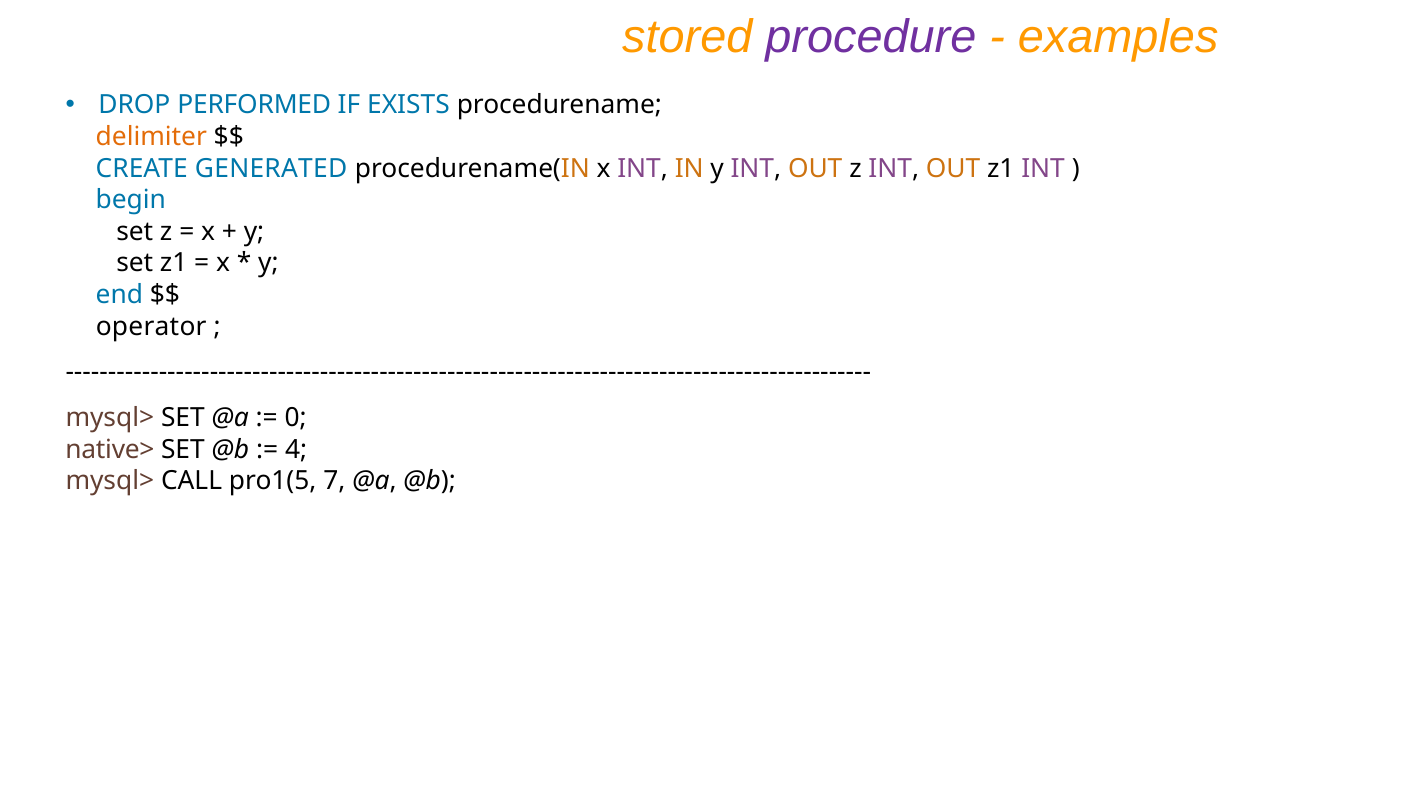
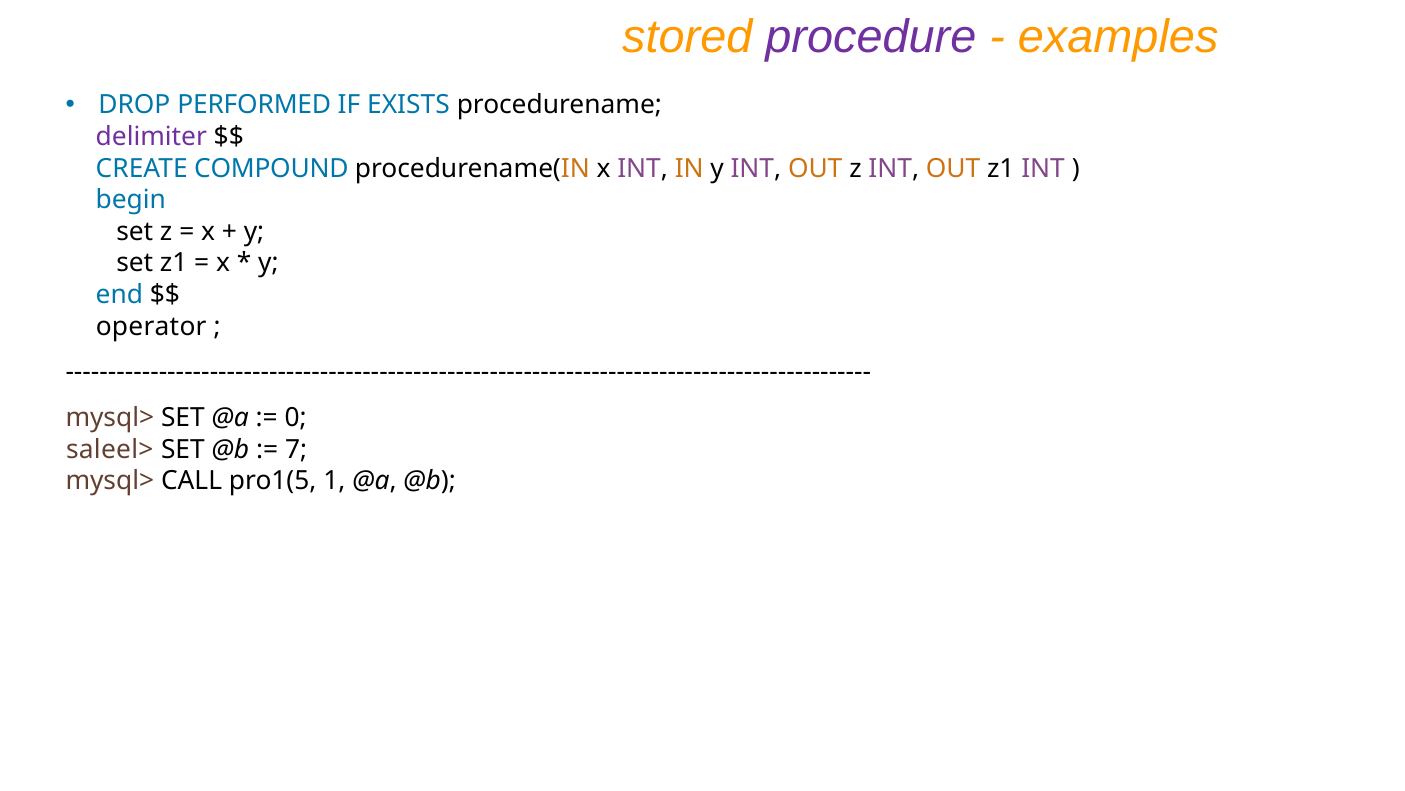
delimiter colour: orange -> purple
GENERATED: GENERATED -> COMPOUND
native>: native> -> saleel>
4: 4 -> 7
7: 7 -> 1
